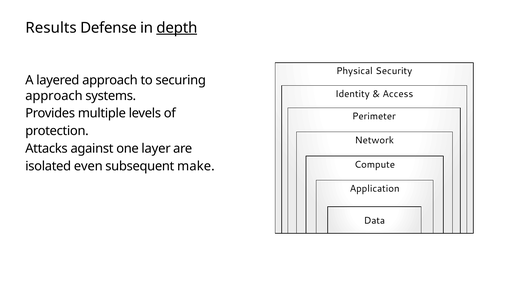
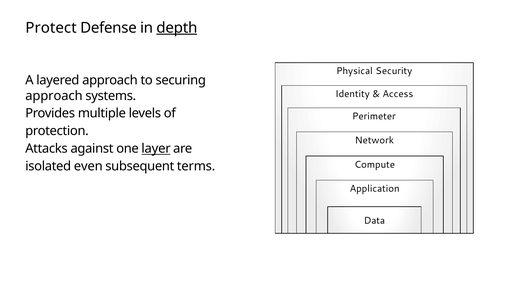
Results: Results -> Protect
layer underline: none -> present
make: make -> terms
